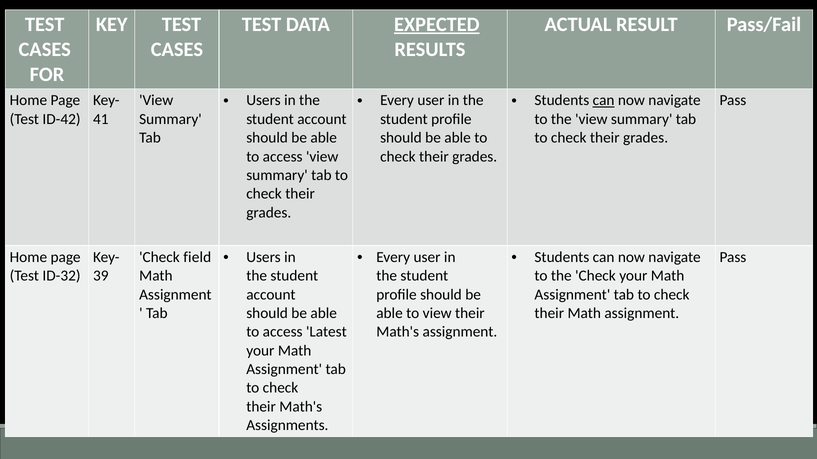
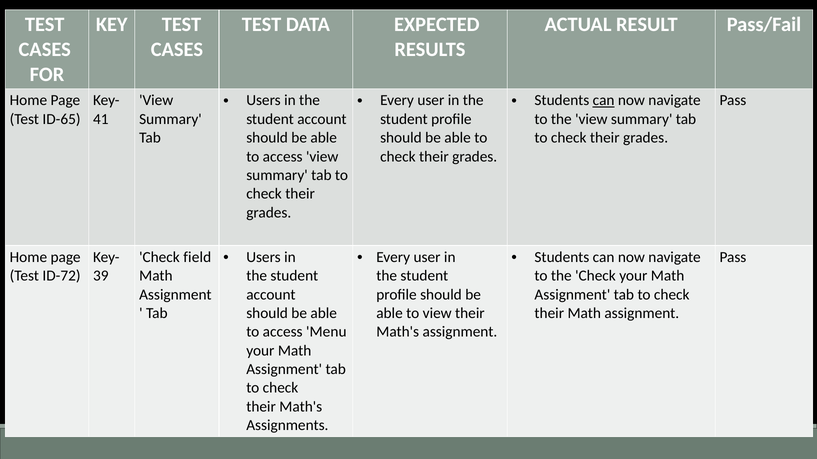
EXPECTED underline: present -> none
ID-42: ID-42 -> ID-65
ID-32: ID-32 -> ID-72
Latest: Latest -> Menu
